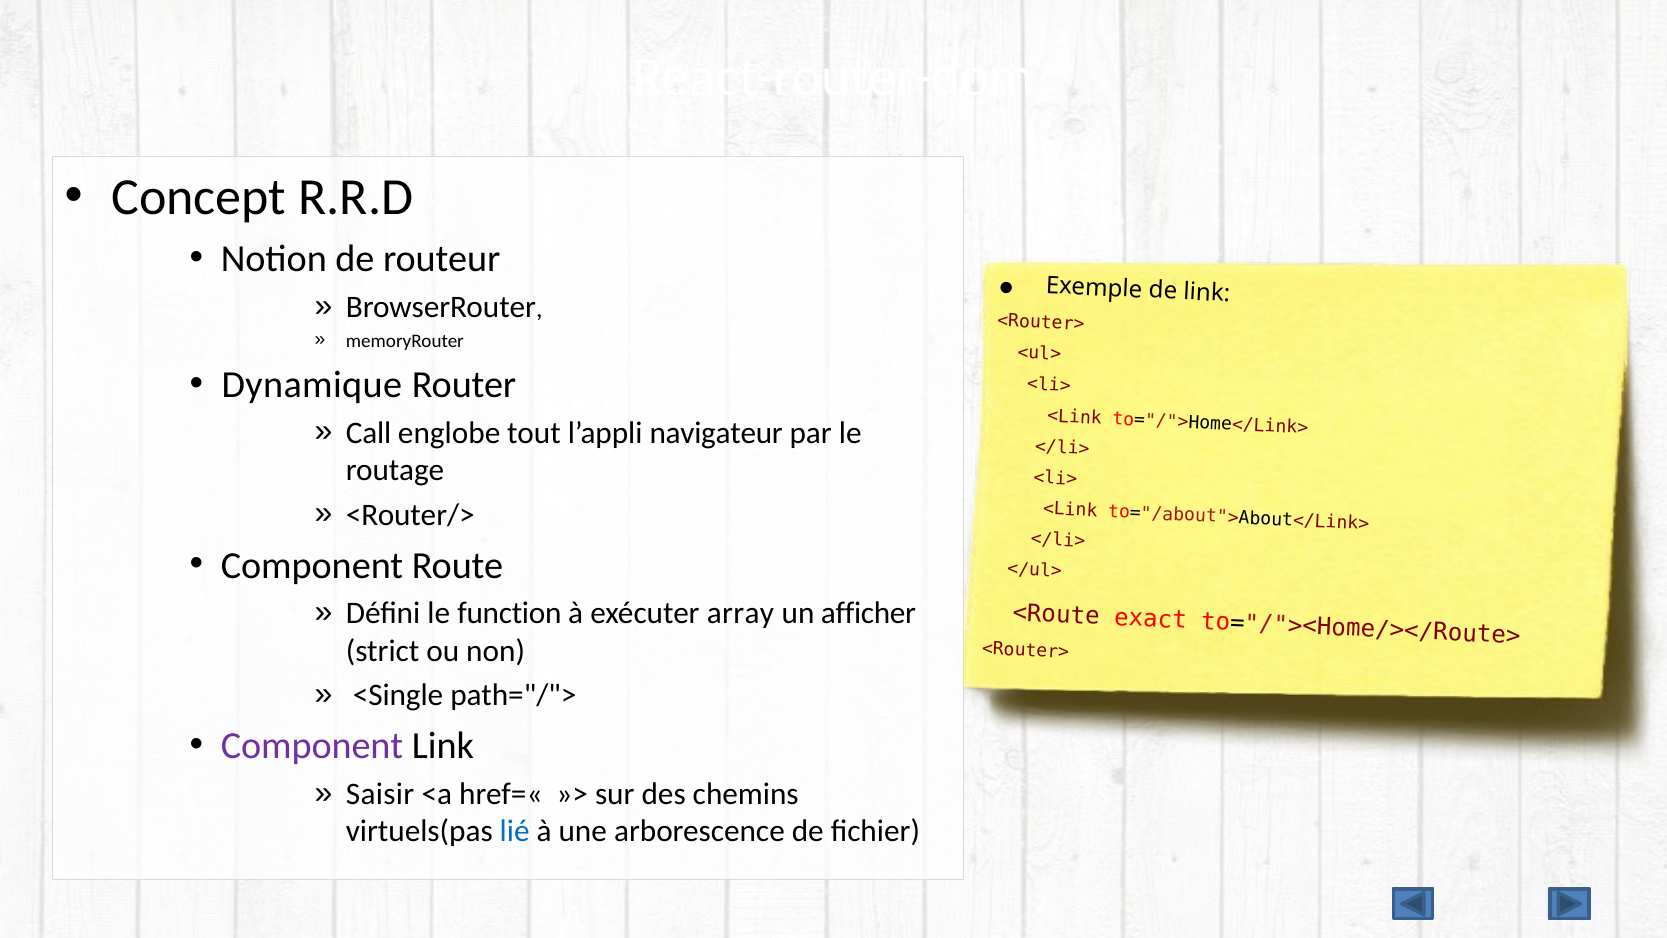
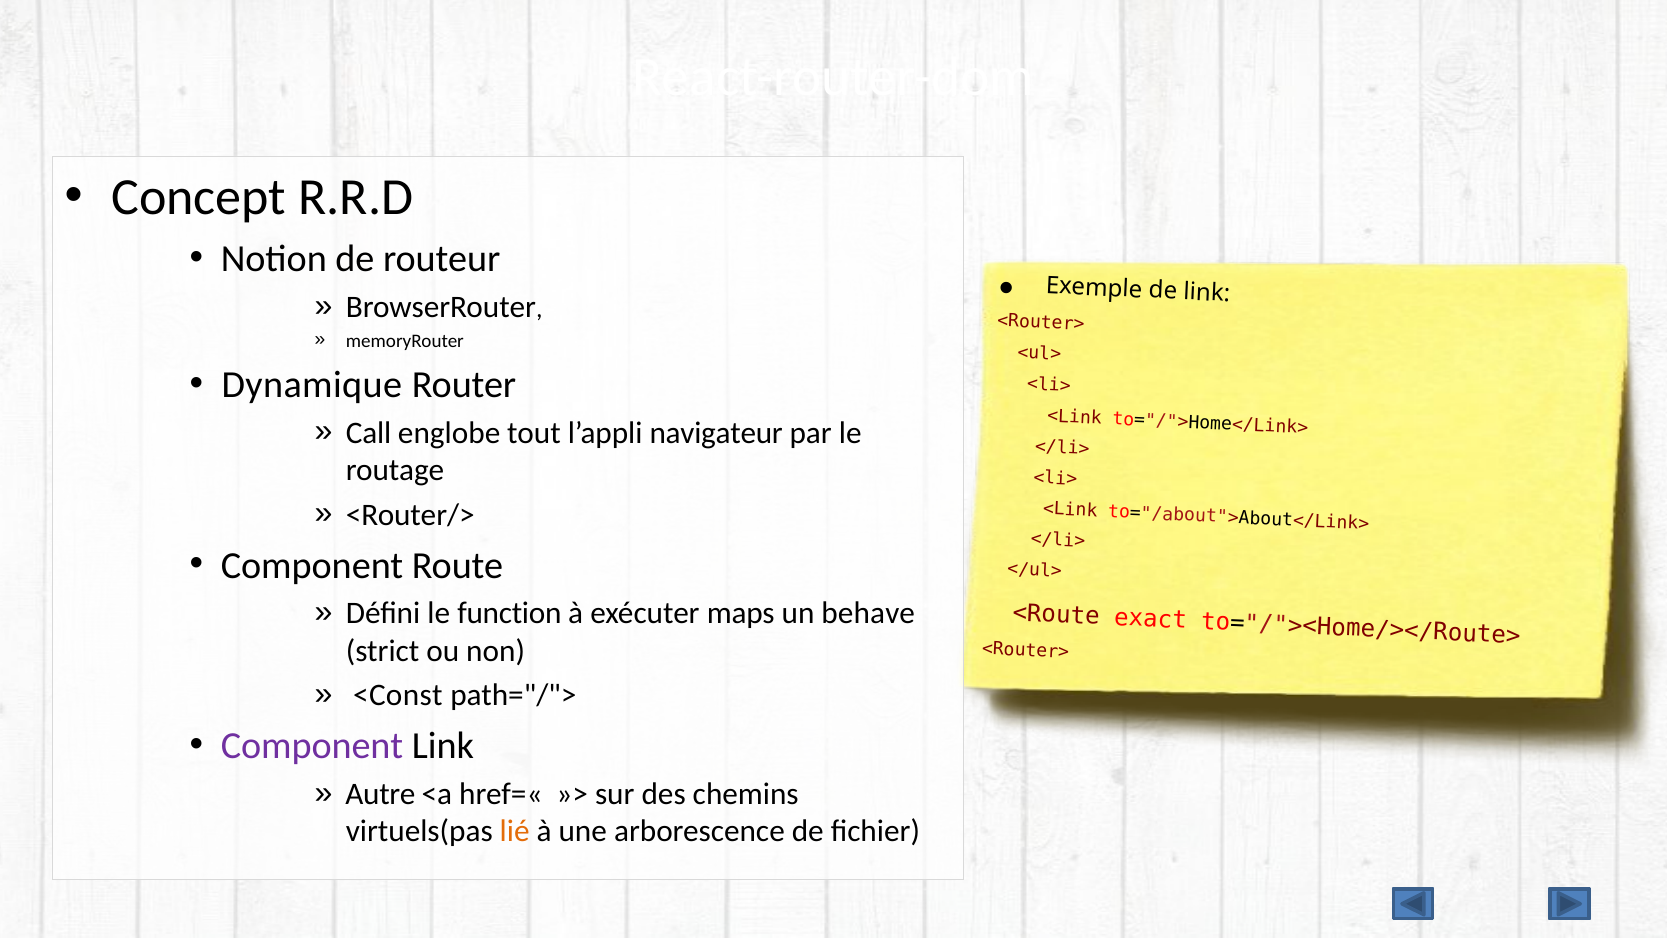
array: array -> maps
afficher: afficher -> behave
<Single: <Single -> <Const
Saisir: Saisir -> Autre
lié colour: blue -> orange
